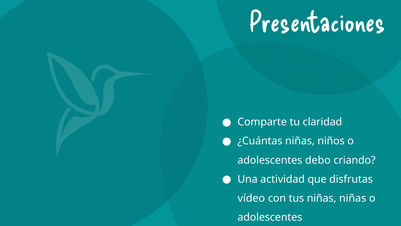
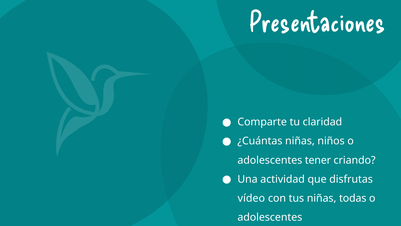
debo: debo -> tener
niñas niñas: niñas -> todas
